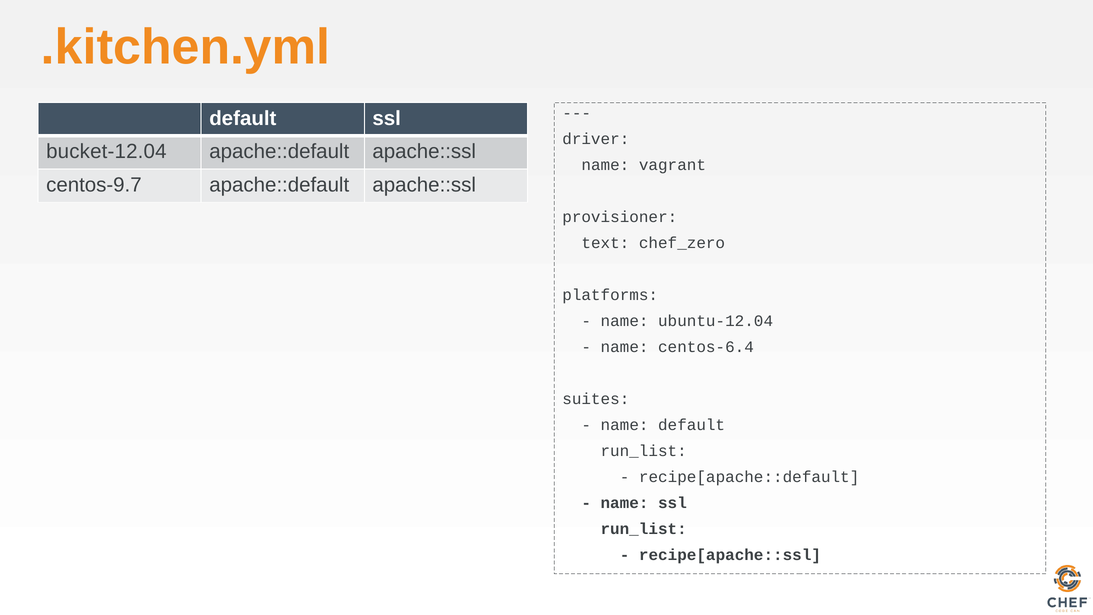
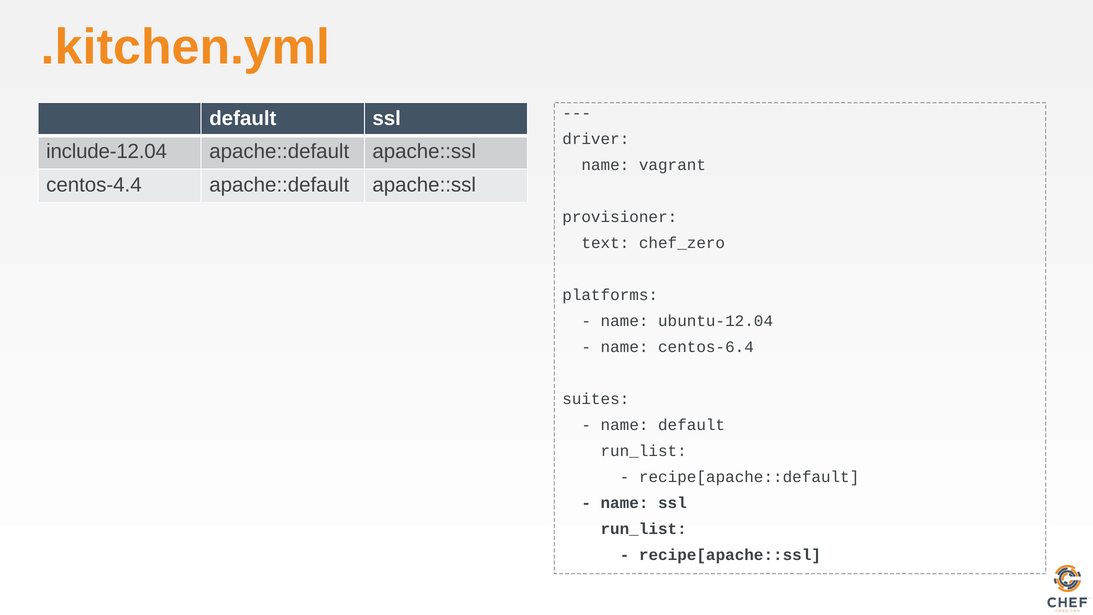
bucket-12.04: bucket-12.04 -> include-12.04
centos-9.7: centos-9.7 -> centos-4.4
